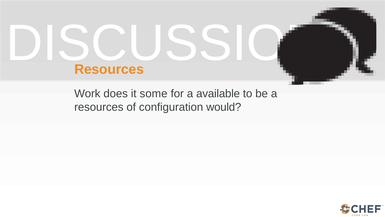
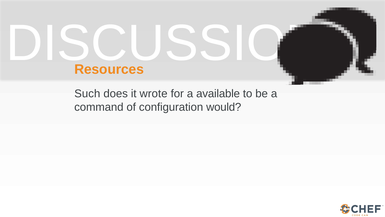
Work: Work -> Such
some: some -> wrote
resources at (99, 107): resources -> command
